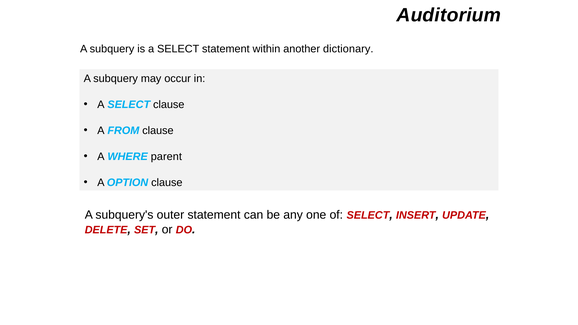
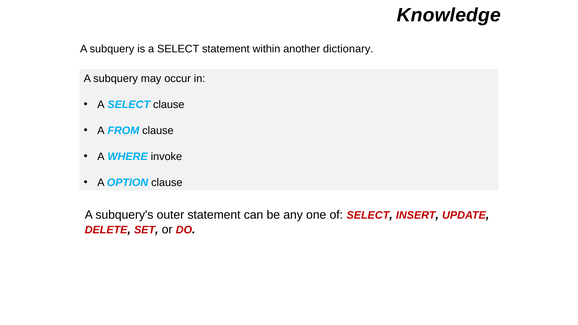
Auditorium: Auditorium -> Knowledge
parent: parent -> invoke
